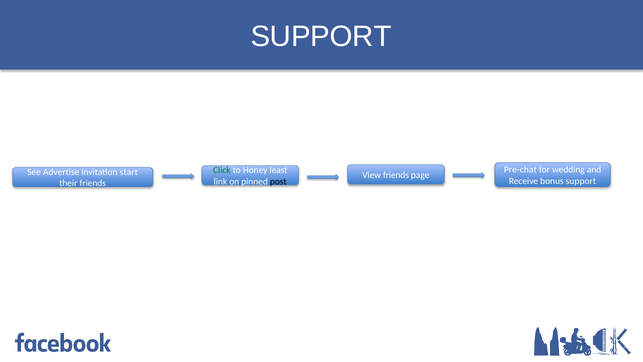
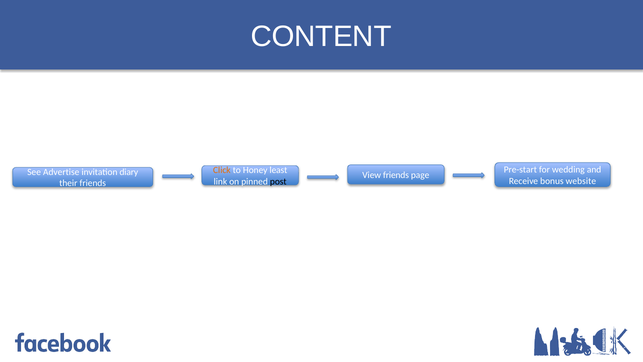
SUPPORT at (321, 37): SUPPORT -> CONTENT
Pre-chat: Pre-chat -> Pre-start
Click colour: green -> orange
start: start -> diary
bonus support: support -> website
